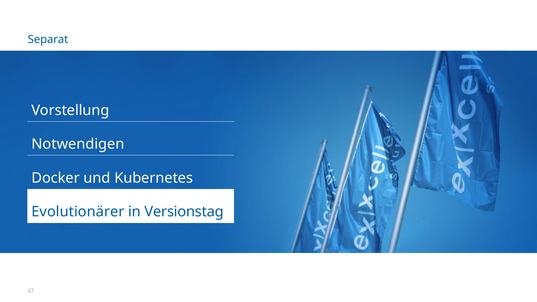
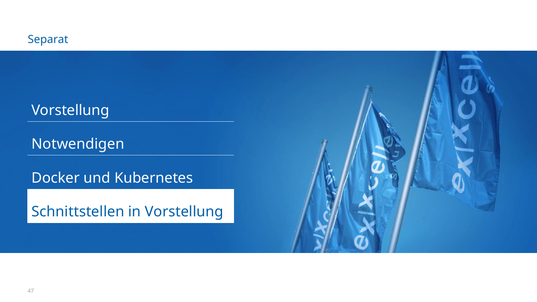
Evolutionärer: Evolutionärer -> Schnittstellen
in Versionstag: Versionstag -> Vorstellung
